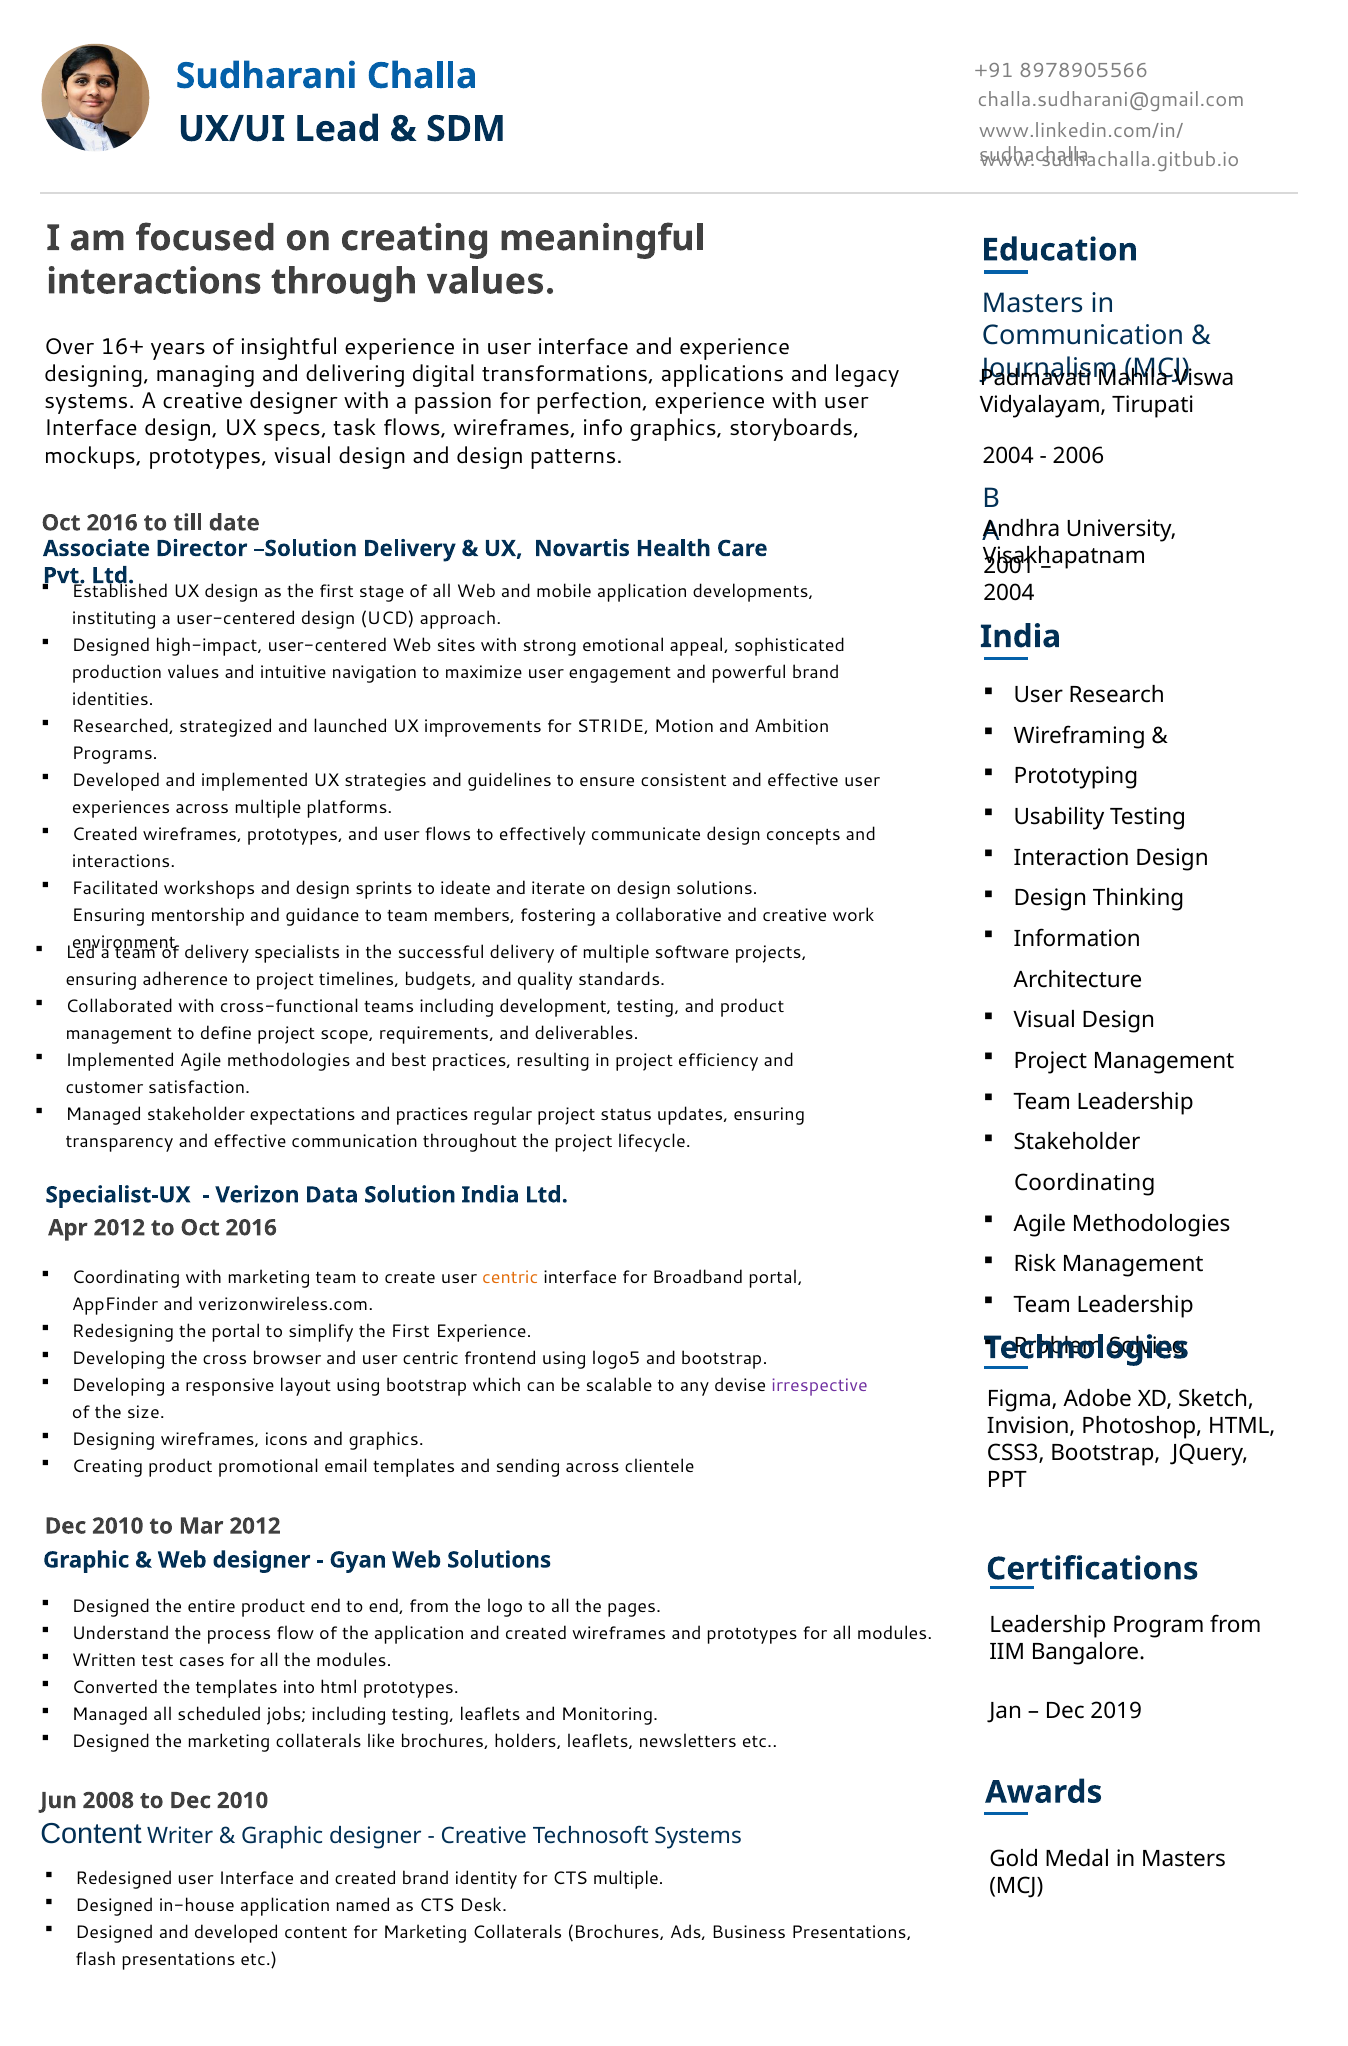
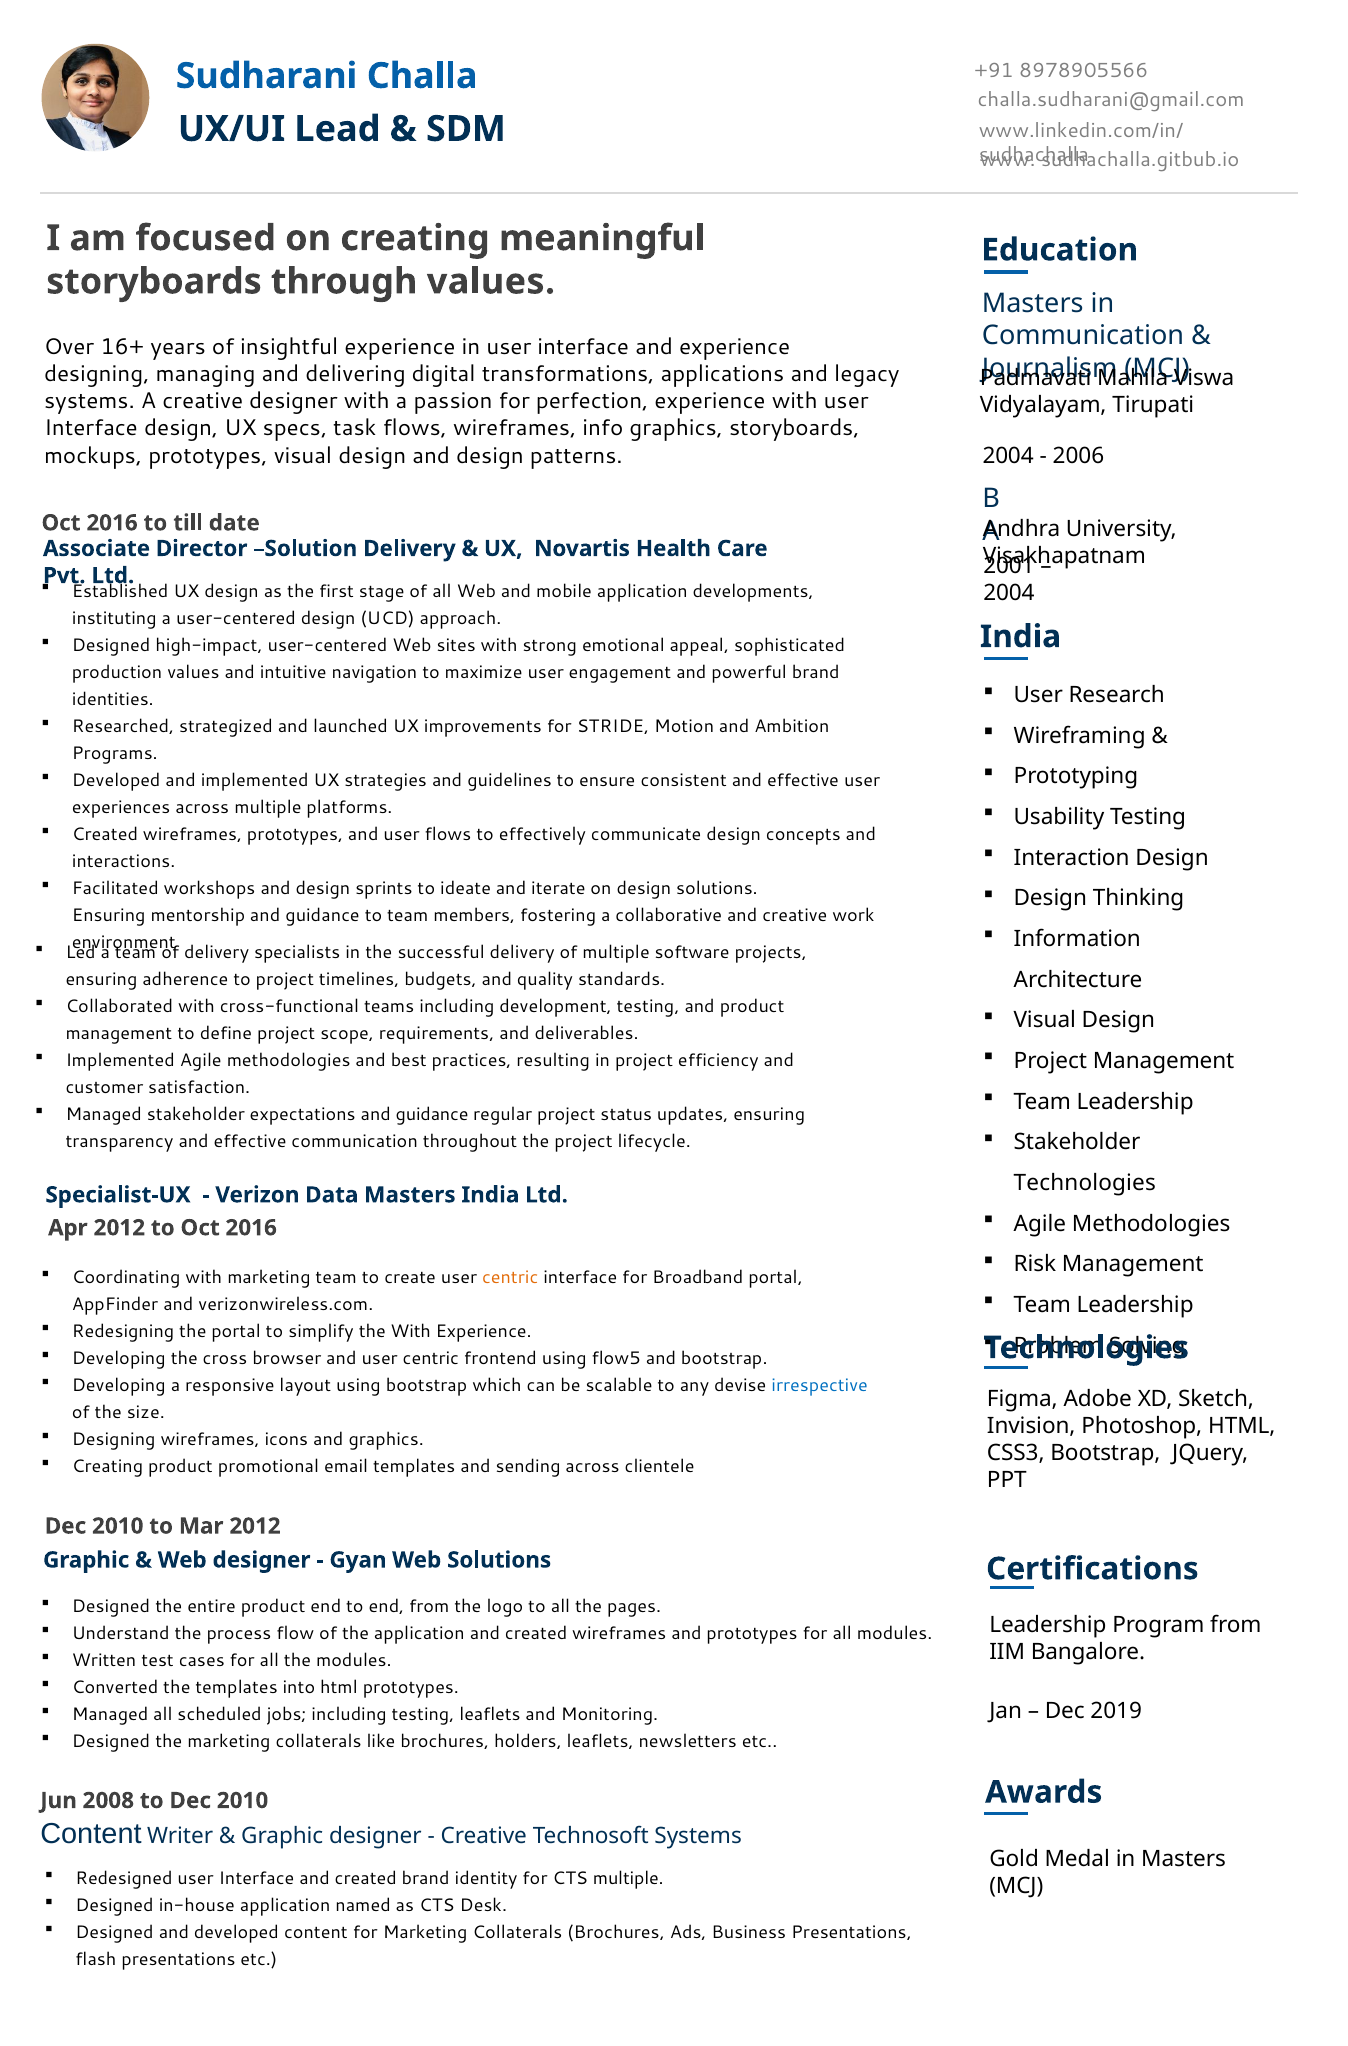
interactions at (154, 282): interactions -> storyboards
expectations and practices: practices -> guidance
Coordinating at (1085, 1183): Coordinating -> Technologies
Data Solution: Solution -> Masters
simplify the First: First -> With
logo5: logo5 -> flow5
irrespective colour: purple -> blue
